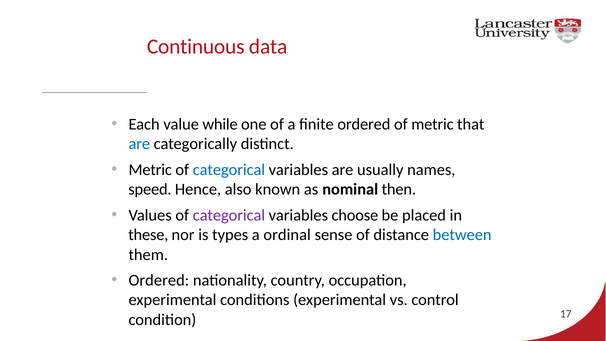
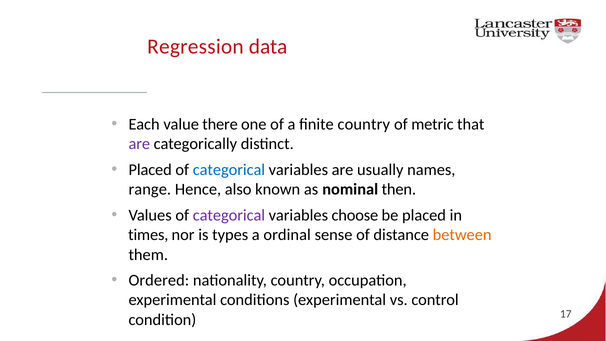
Continuous: Continuous -> Regression
while: while -> there
finite ordered: ordered -> country
are at (139, 144) colour: blue -> purple
Metric at (150, 170): Metric -> Placed
speed: speed -> range
these: these -> times
between colour: blue -> orange
